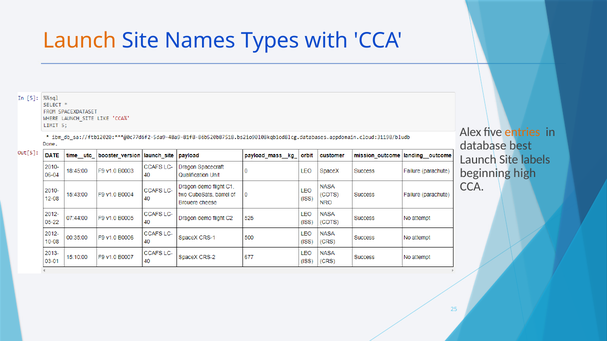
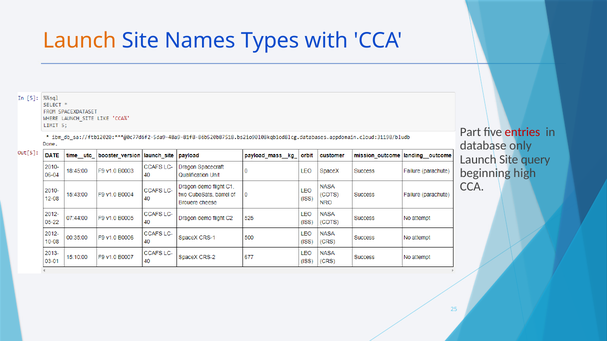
Alex: Alex -> Part
entries colour: orange -> red
best: best -> only
labels: labels -> query
